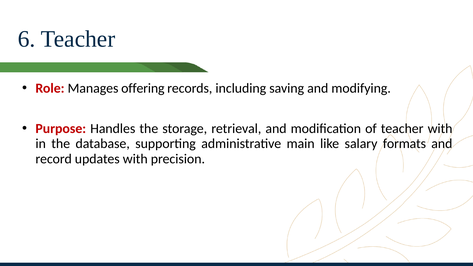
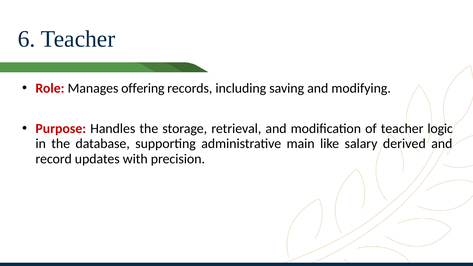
teacher with: with -> logic
formats: formats -> derived
